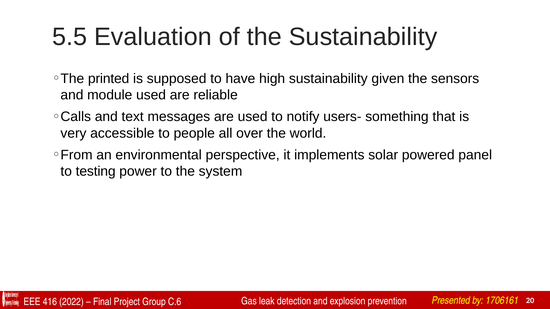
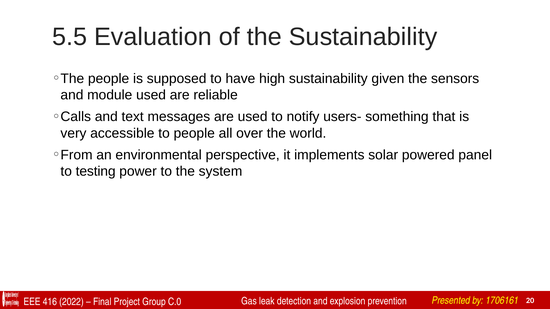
printed at (109, 79): printed -> people
C.6: C.6 -> C.0
